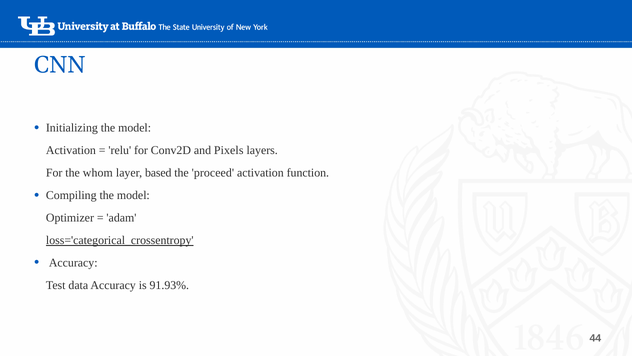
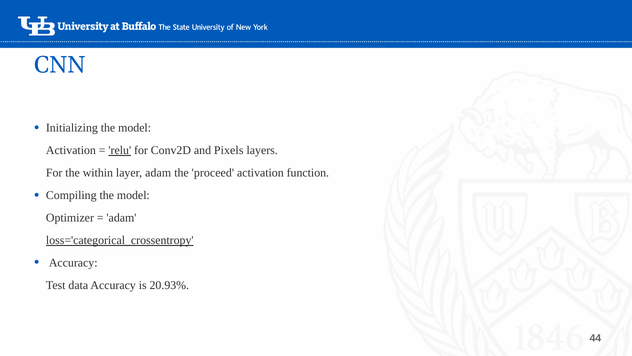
relu underline: none -> present
whom: whom -> within
layer based: based -> adam
91.93%: 91.93% -> 20.93%
